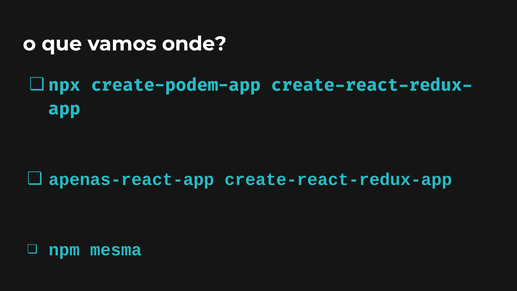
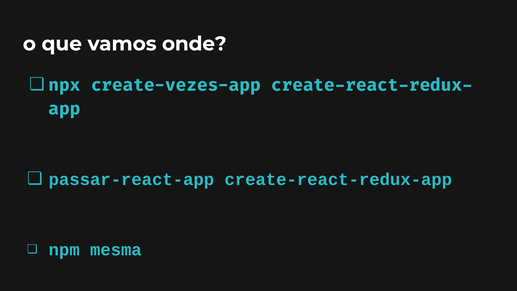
create-podem-app: create-podem-app -> create-vezes-app
apenas-react-app: apenas-react-app -> passar-react-app
